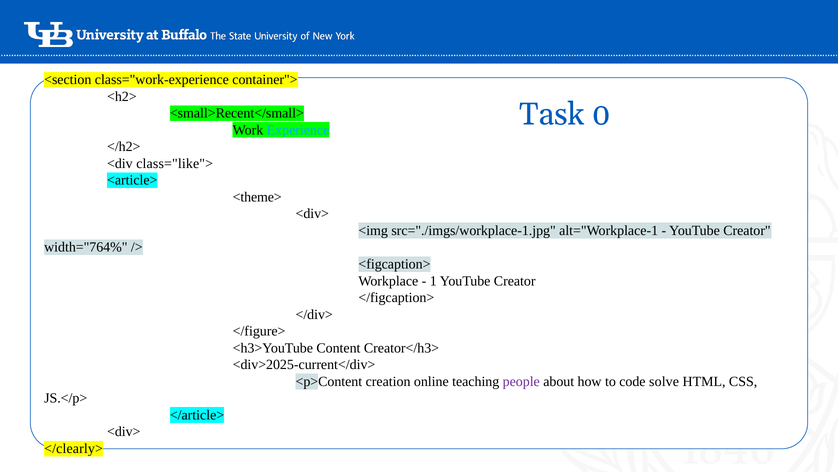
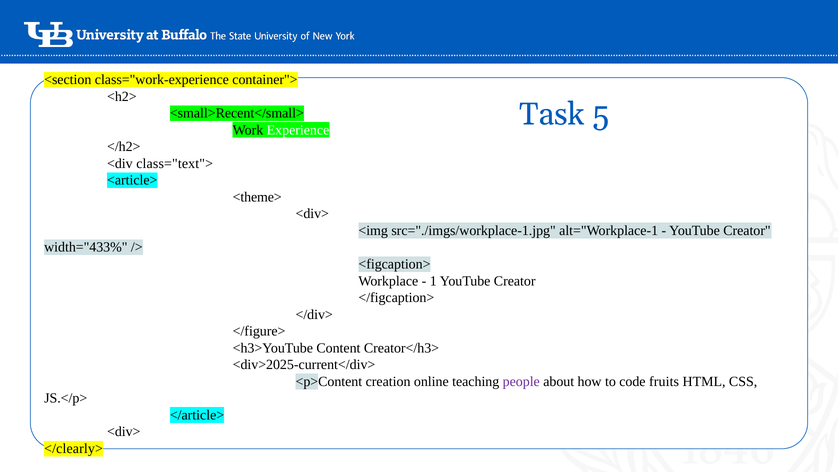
0: 0 -> 5
Experience colour: light blue -> white
class="like">: class="like"> -> class="text">
width="764%: width="764% -> width="433%
solve: solve -> fruits
